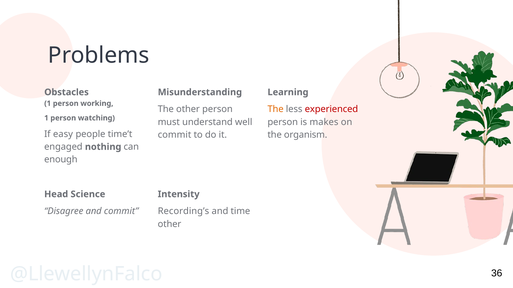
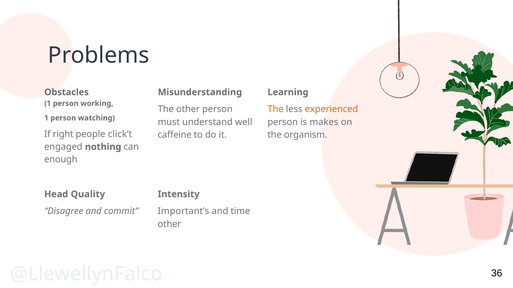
experienced colour: red -> orange
easy: easy -> right
time’t: time’t -> click’t
commit at (175, 135): commit -> caffeine
Science: Science -> Quality
Recording’s: Recording’s -> Important’s
